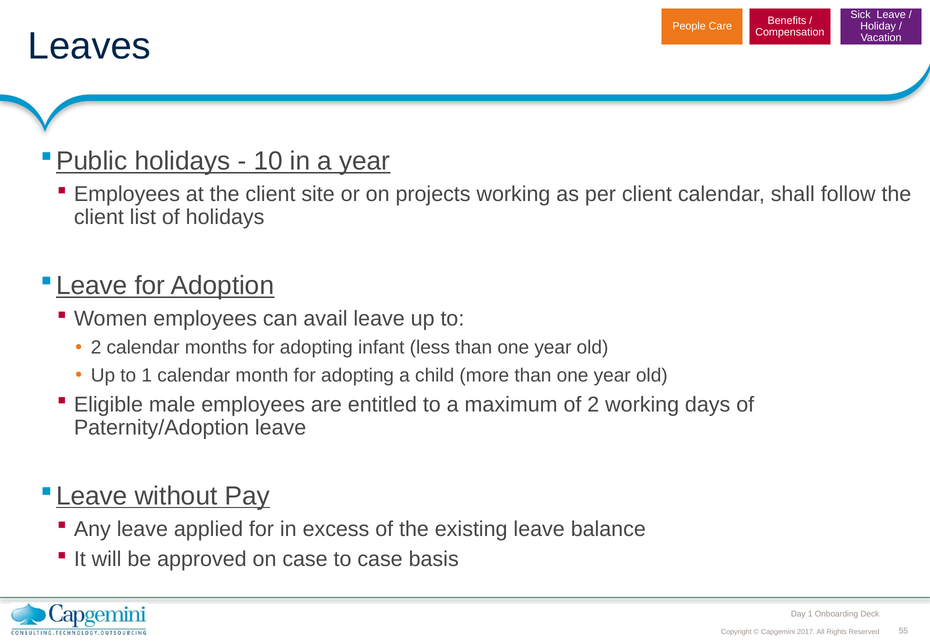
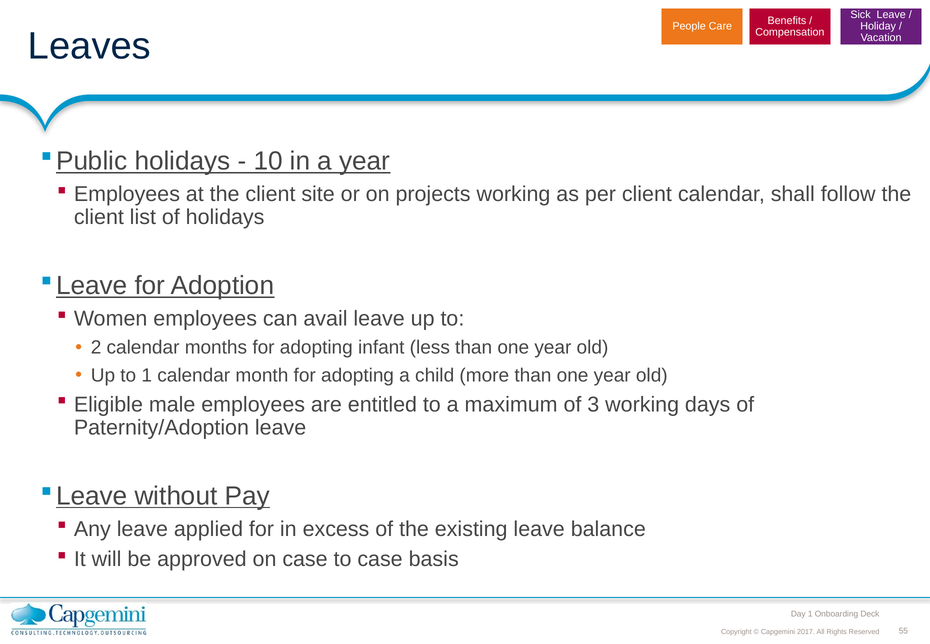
of 2: 2 -> 3
